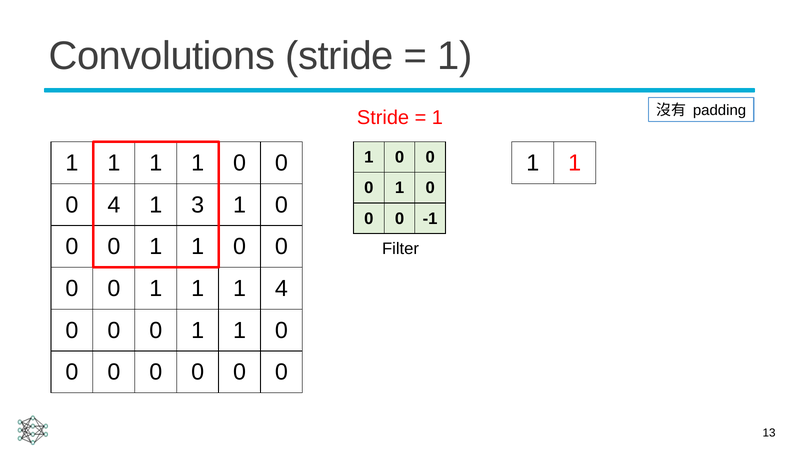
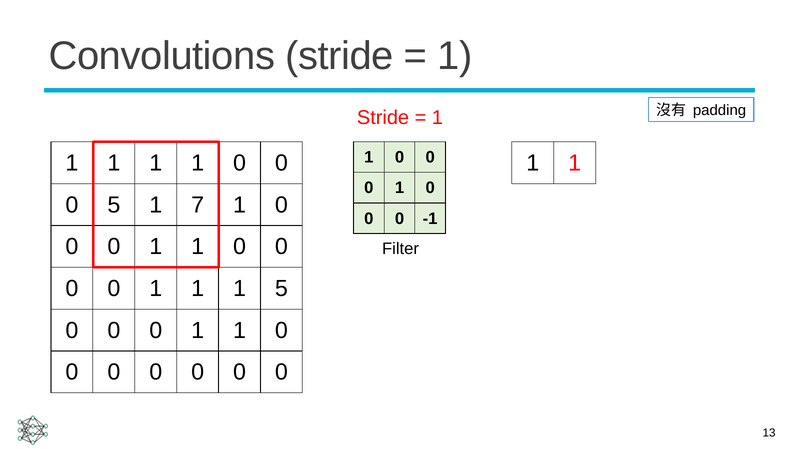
0 4: 4 -> 5
3: 3 -> 7
1 4: 4 -> 5
